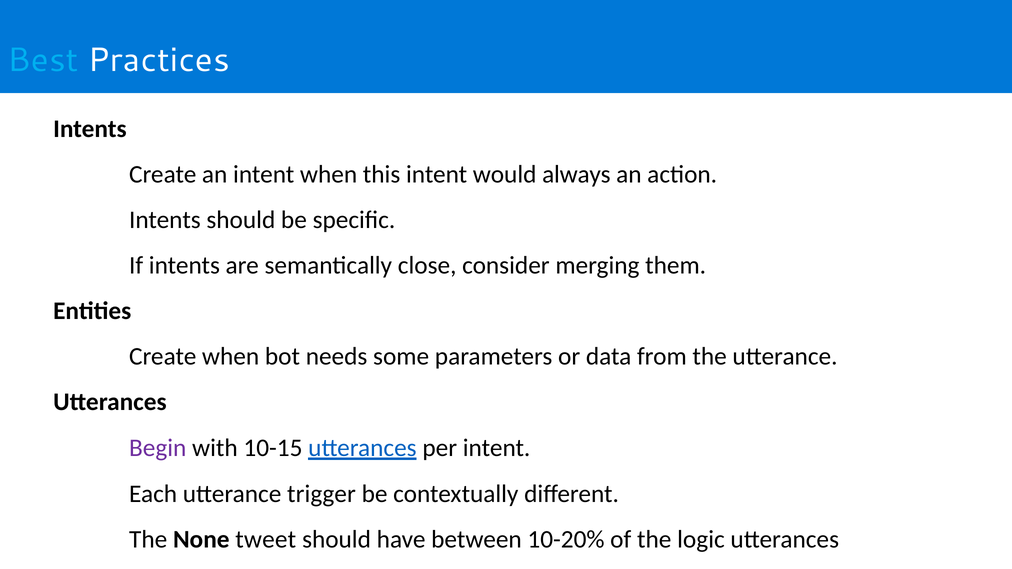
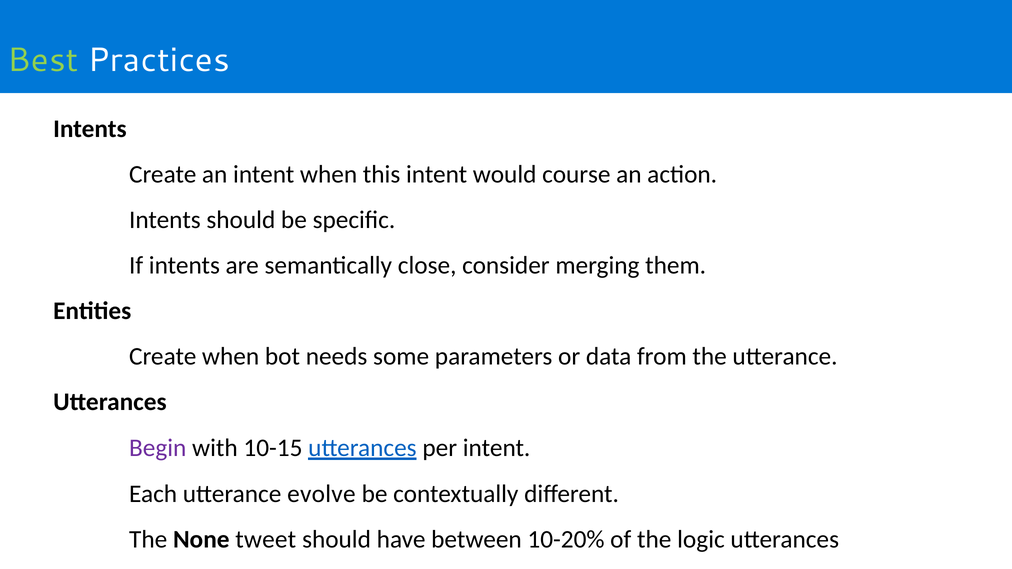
Best colour: light blue -> light green
always: always -> course
trigger: trigger -> evolve
